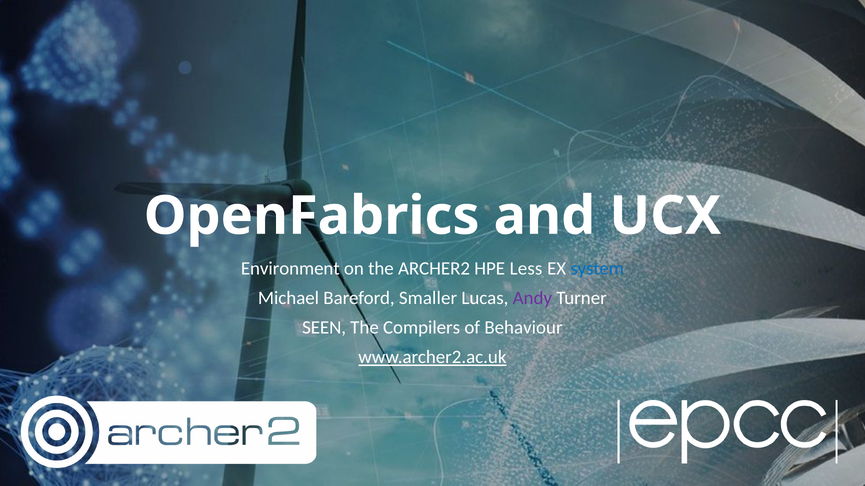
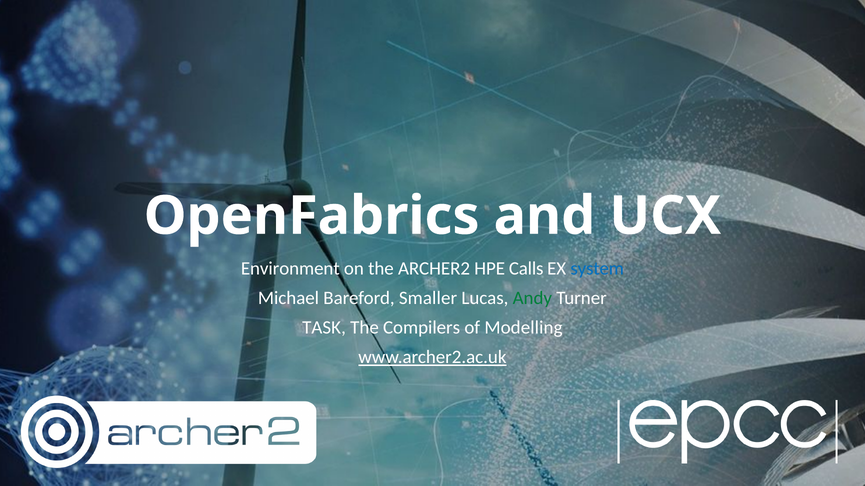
Less: Less -> Calls
Andy colour: purple -> green
SEEN: SEEN -> TASK
Behaviour: Behaviour -> Modelling
